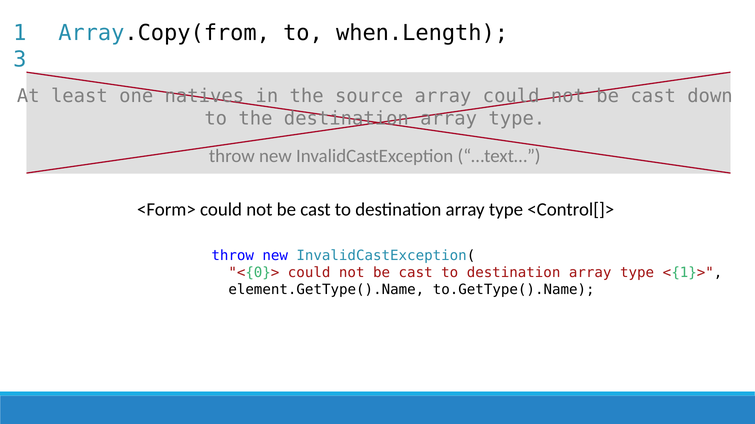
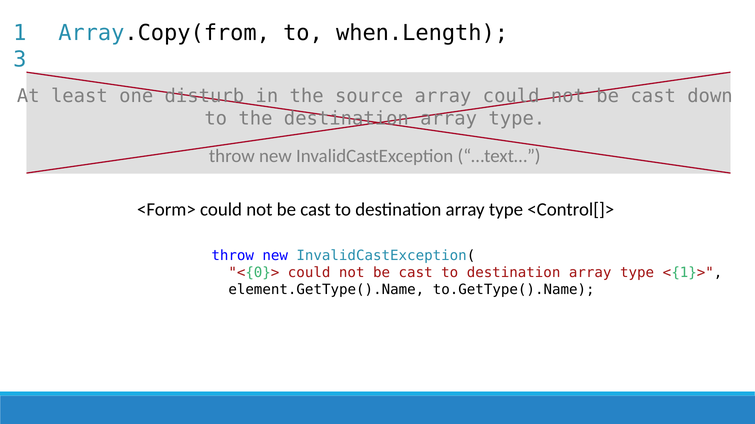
natives: natives -> disturb
